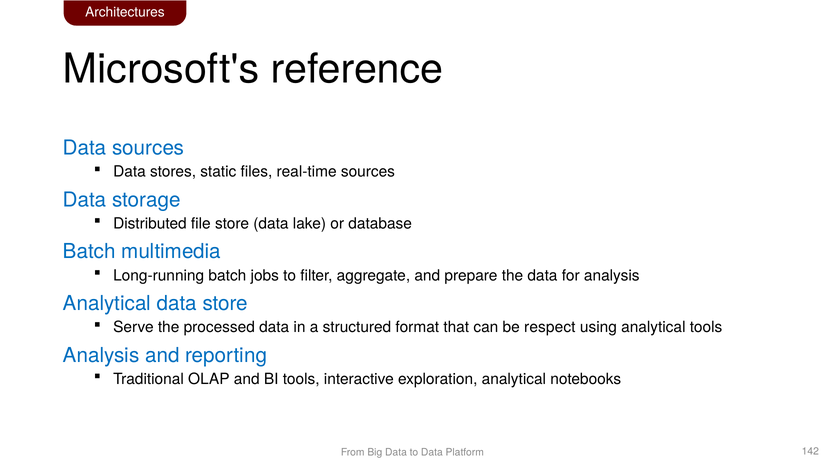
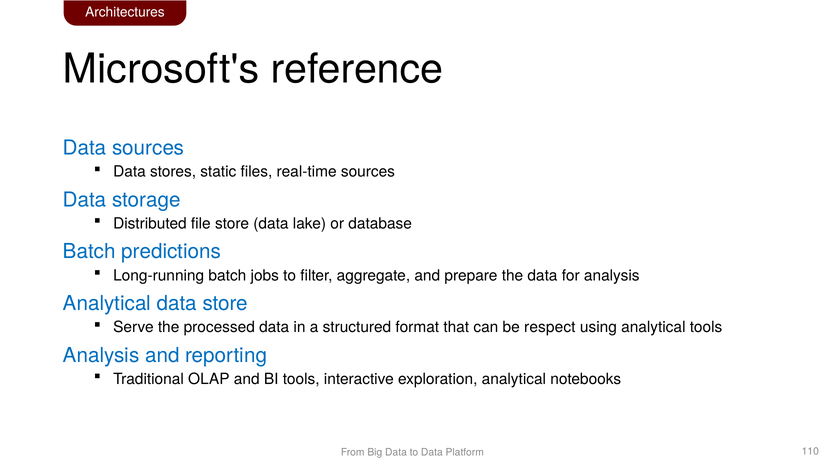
multimedia: multimedia -> predictions
142: 142 -> 110
